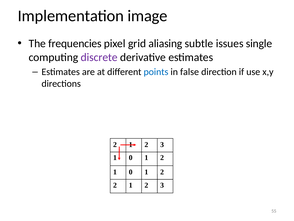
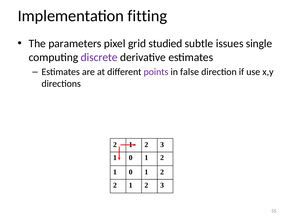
image: image -> fitting
frequencies: frequencies -> parameters
aliasing: aliasing -> studied
points colour: blue -> purple
